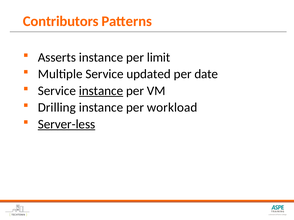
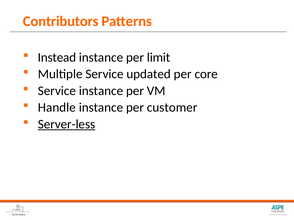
Asserts: Asserts -> Instead
date: date -> core
instance at (101, 91) underline: present -> none
Drilling: Drilling -> Handle
workload: workload -> customer
